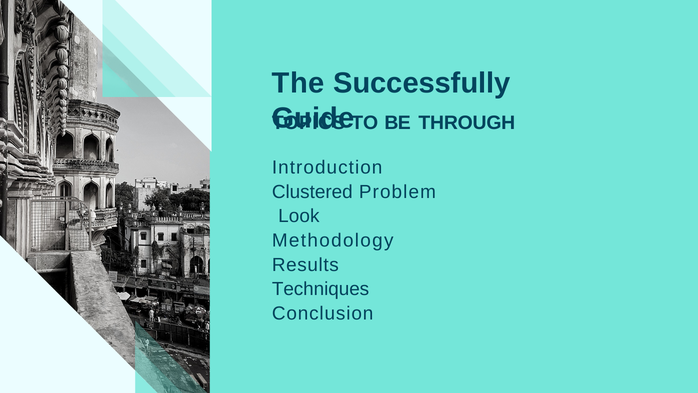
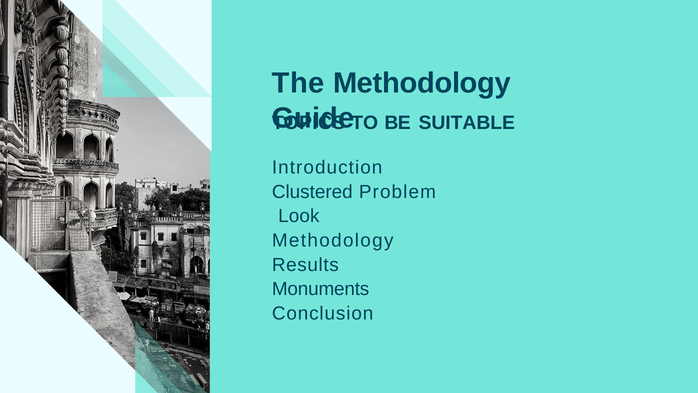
The Successfully: Successfully -> Methodology
THROUGH: THROUGH -> SUITABLE
Techniques: Techniques -> Monuments
